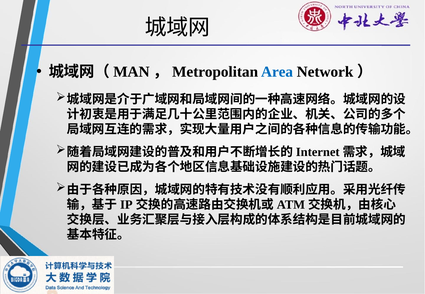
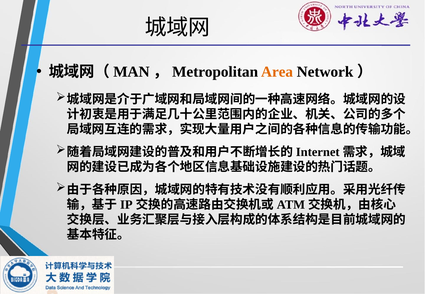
Area colour: blue -> orange
